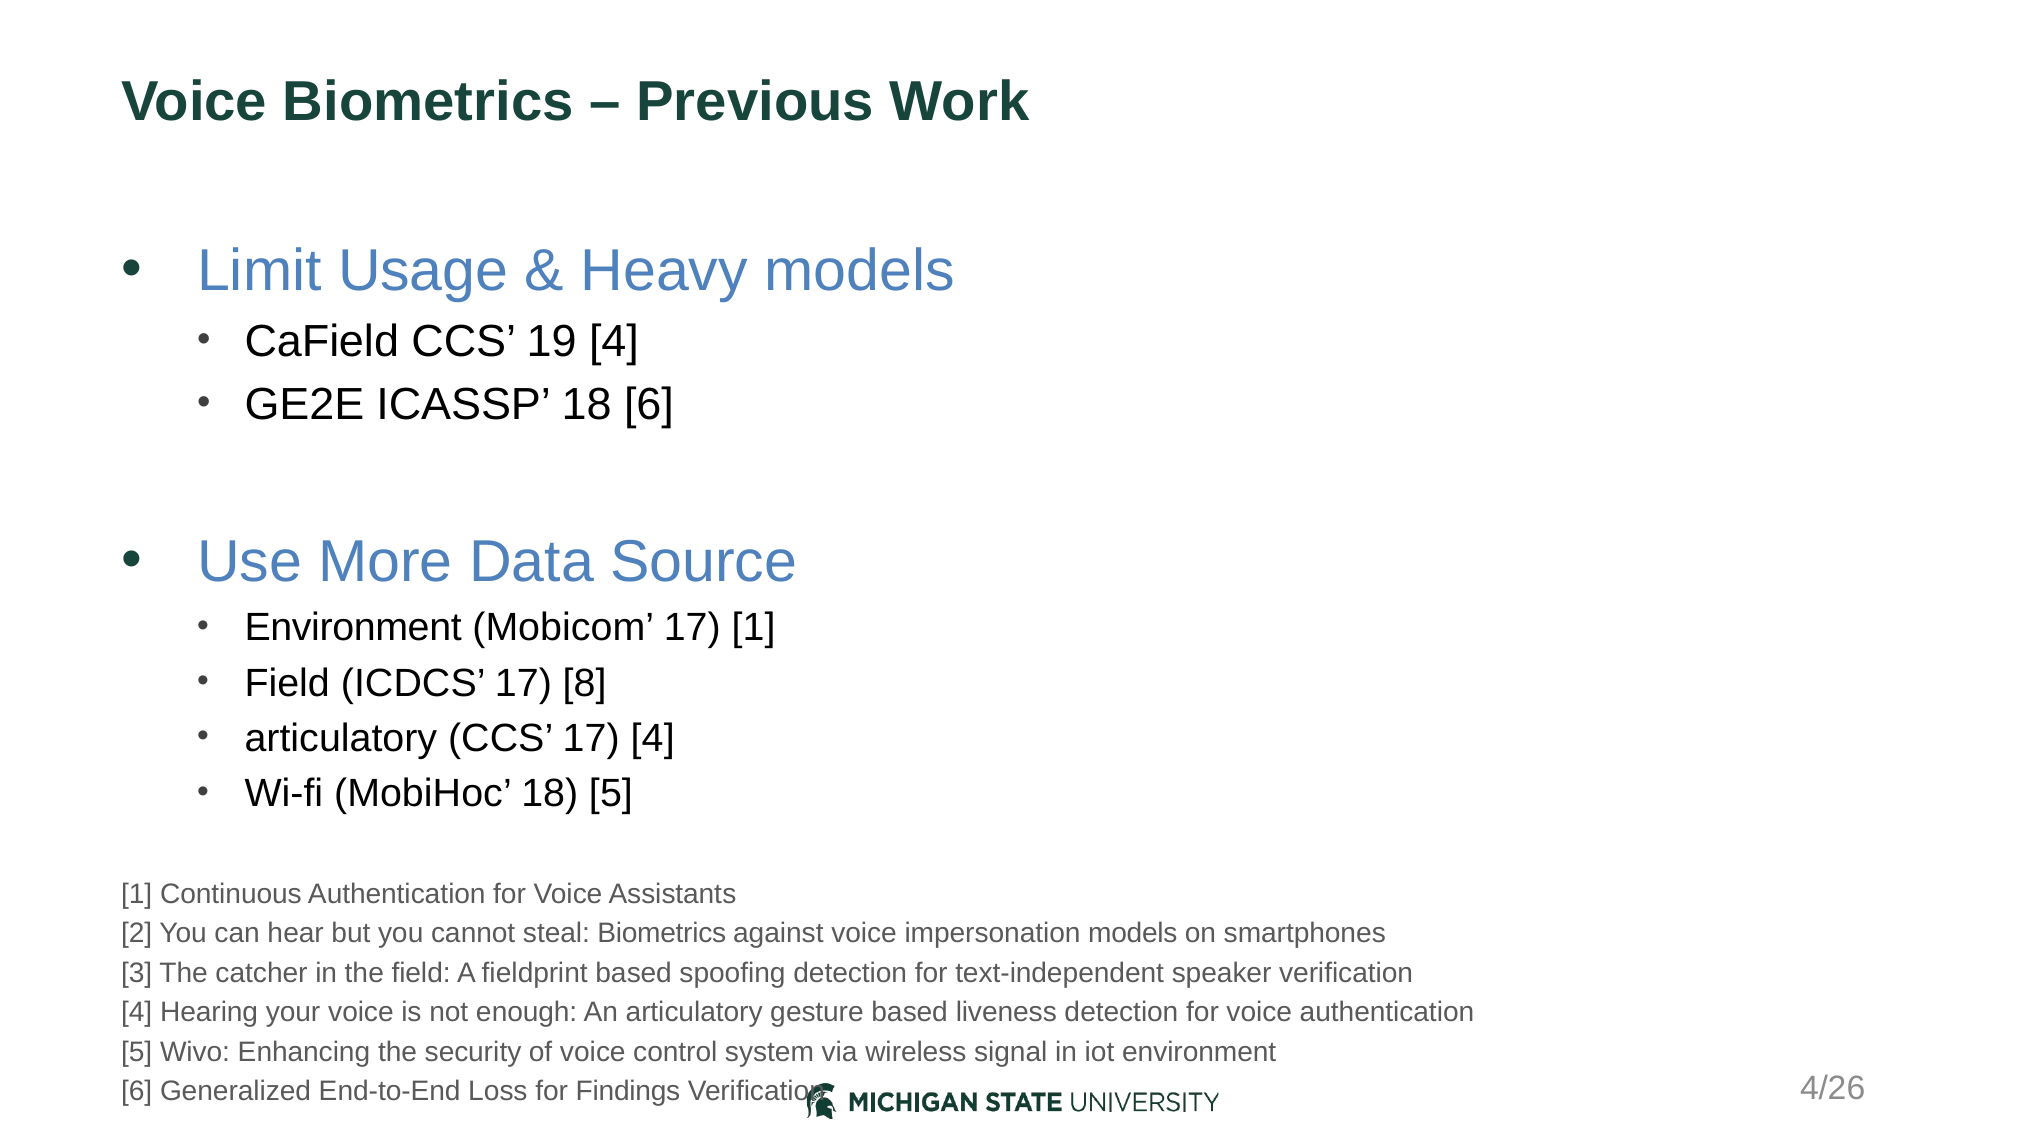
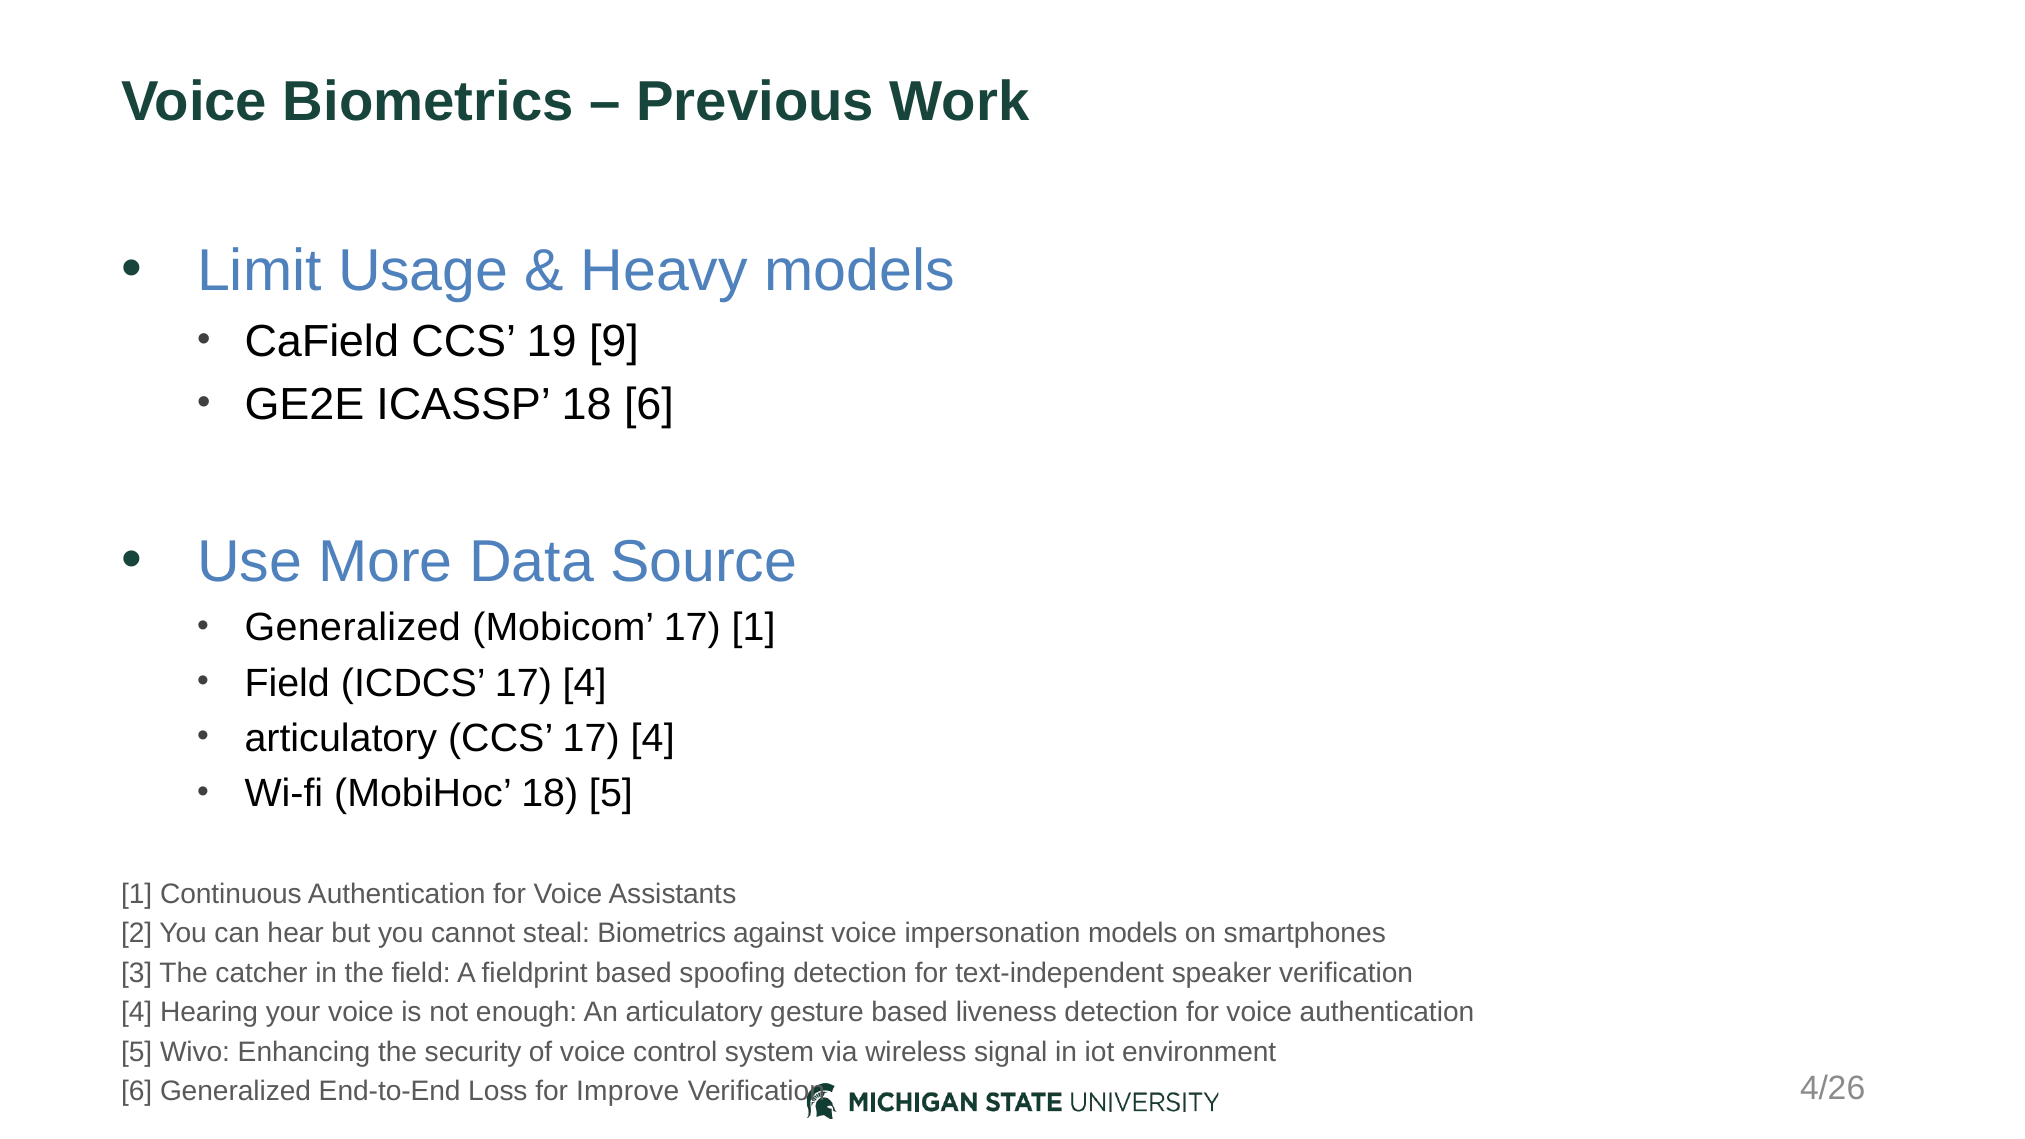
19 4: 4 -> 9
Environment at (353, 628): Environment -> Generalized
ICDCS 17 8: 8 -> 4
Findings: Findings -> Improve
